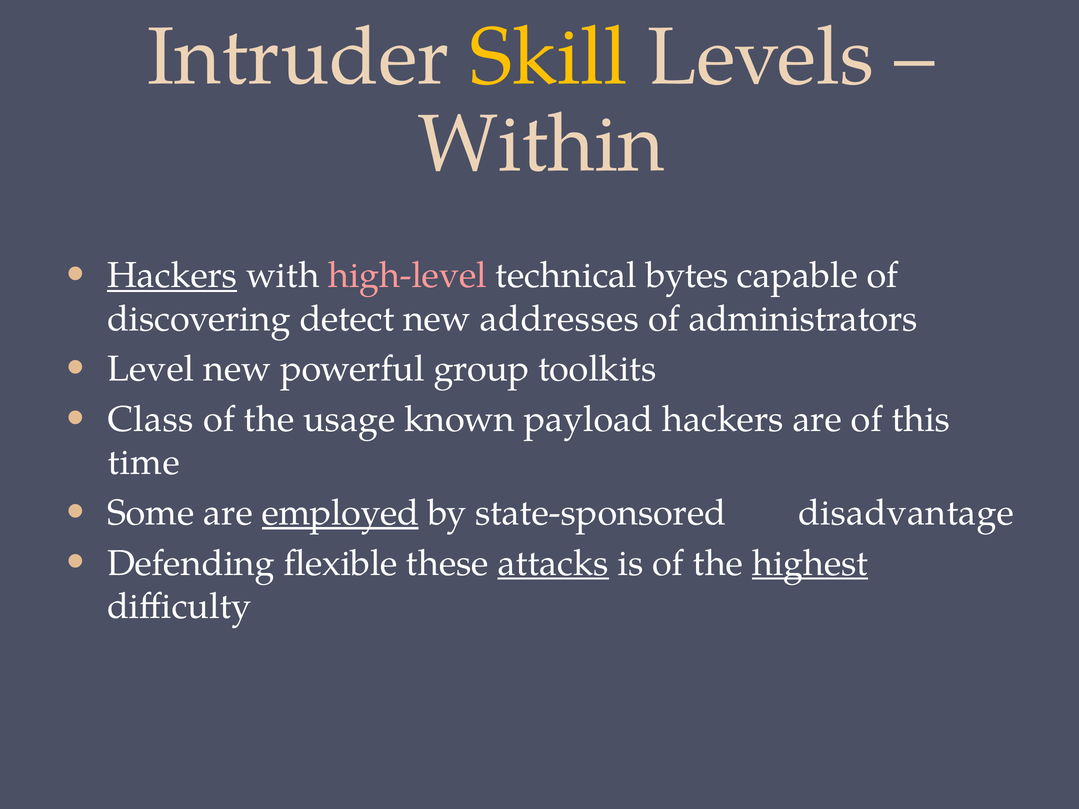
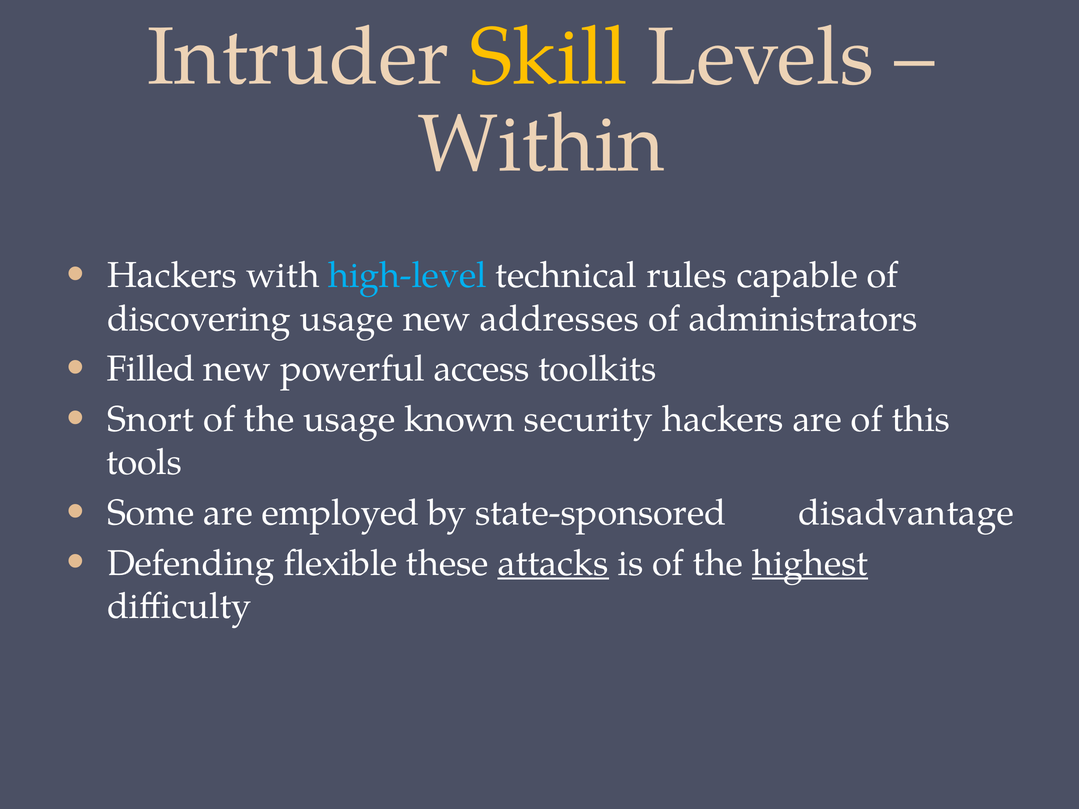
Hackers at (172, 276) underline: present -> none
high-level colour: pink -> light blue
bytes: bytes -> rules
discovering detect: detect -> usage
Level: Level -> Filled
group: group -> access
Class: Class -> Snort
payload: payload -> security
time: time -> tools
employed underline: present -> none
